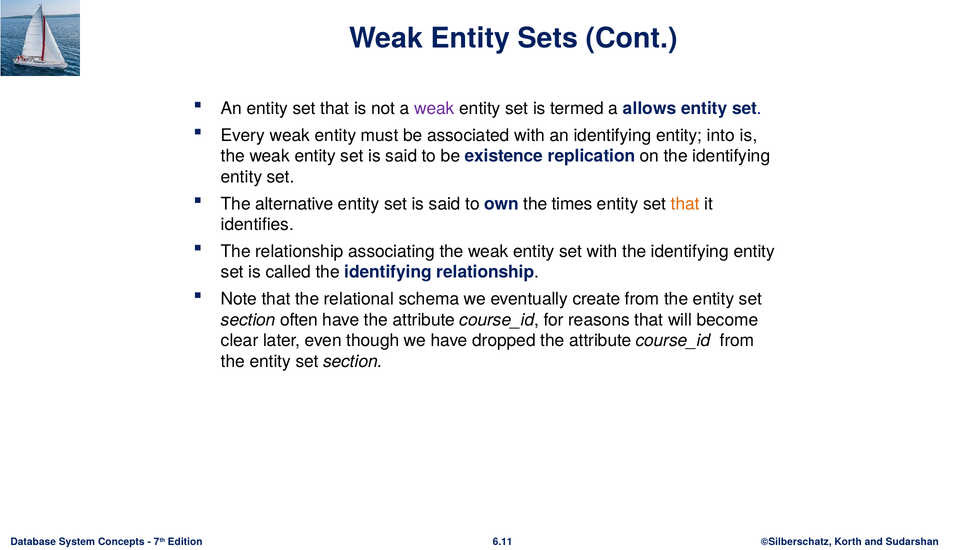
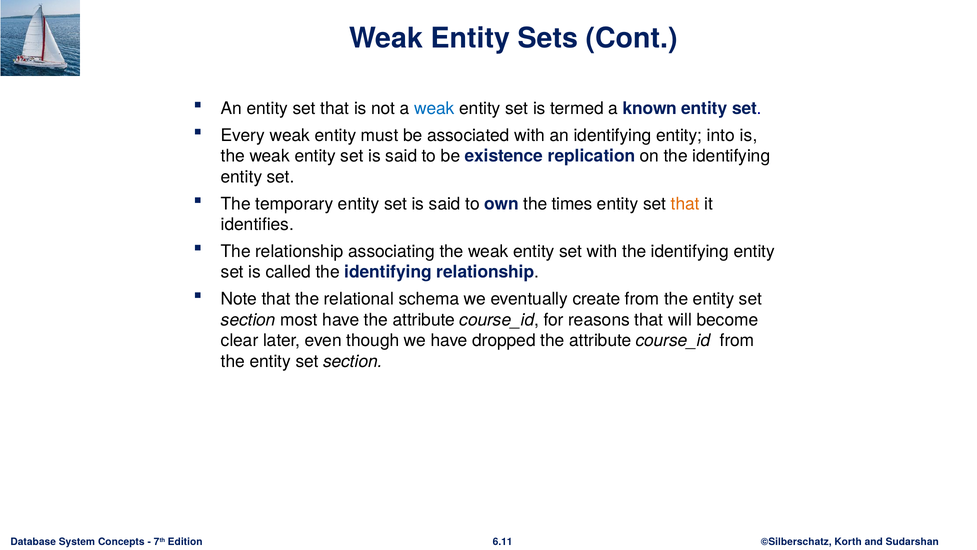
weak at (434, 109) colour: purple -> blue
allows: allows -> known
alternative: alternative -> temporary
often: often -> most
